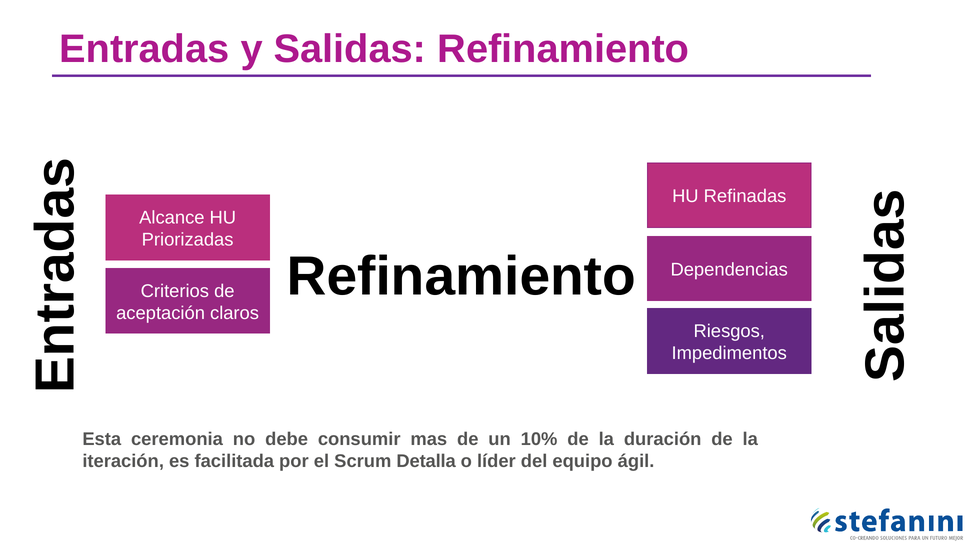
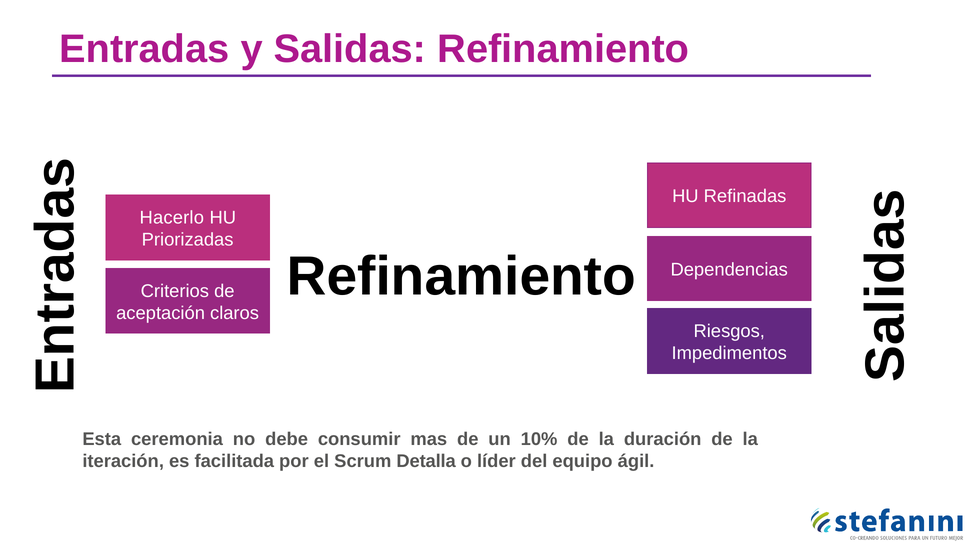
Alcance: Alcance -> Hacerlo
